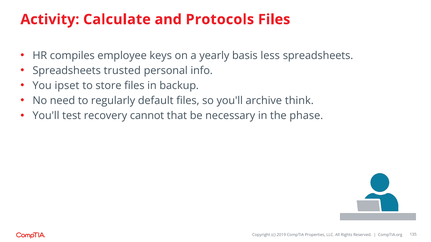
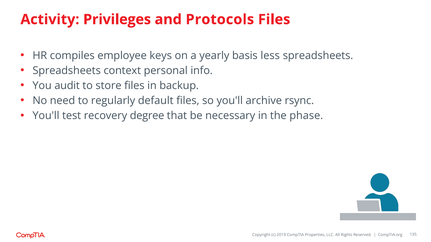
Calculate: Calculate -> Privileges
trusted: trusted -> context
ipset: ipset -> audit
think: think -> rsync
cannot: cannot -> degree
